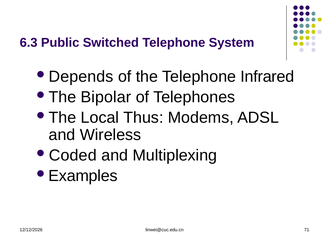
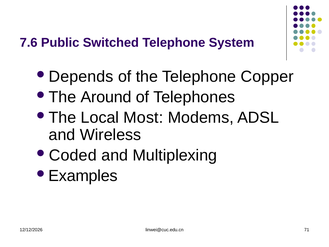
6.3: 6.3 -> 7.6
Infrared: Infrared -> Copper
Bipolar: Bipolar -> Around
Thus: Thus -> Most
